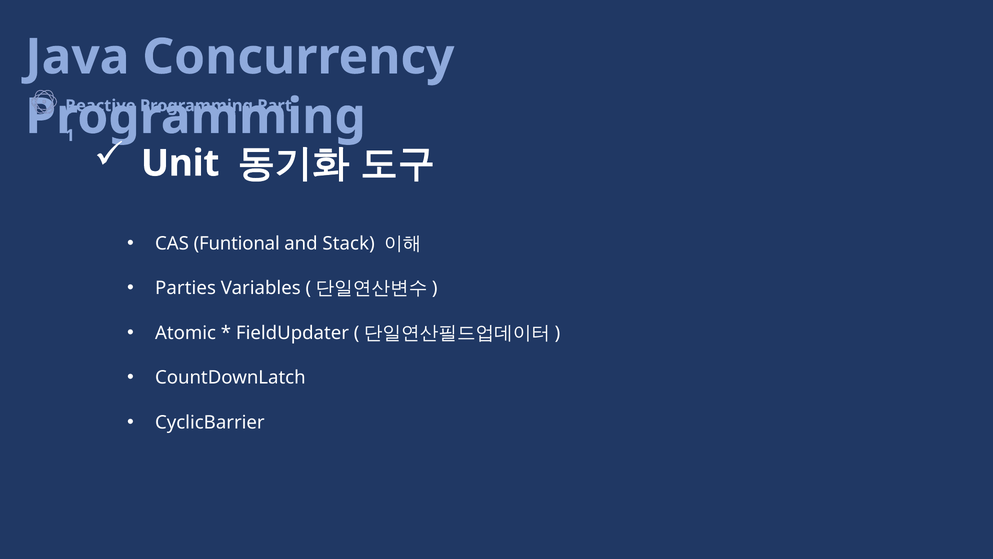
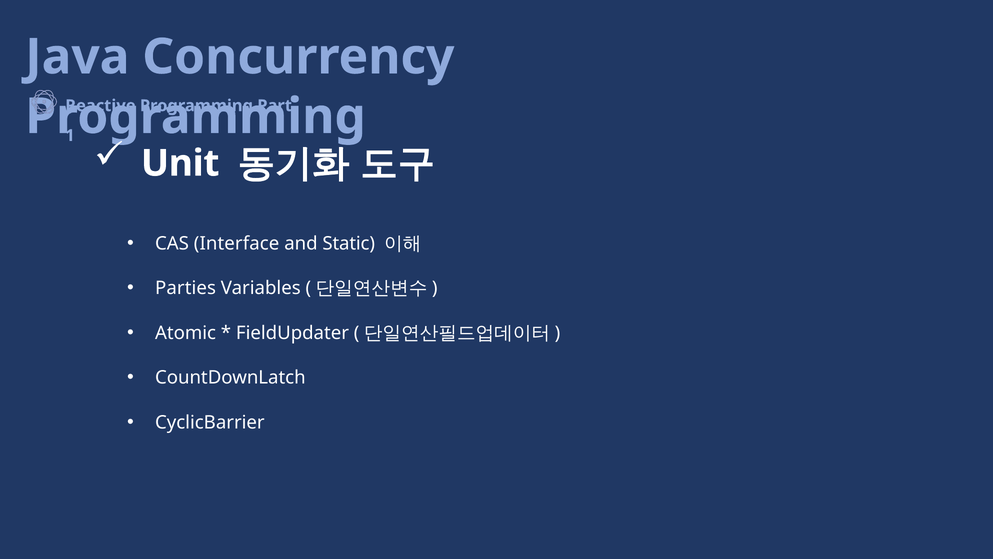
Funtional: Funtional -> Interface
Stack: Stack -> Static
